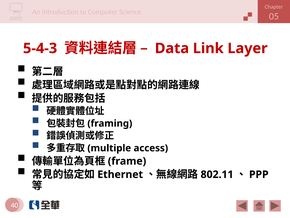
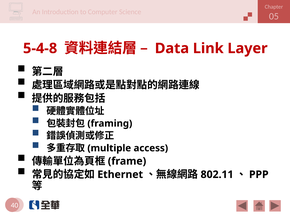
5-4-3: 5-4-3 -> 5-4-8
